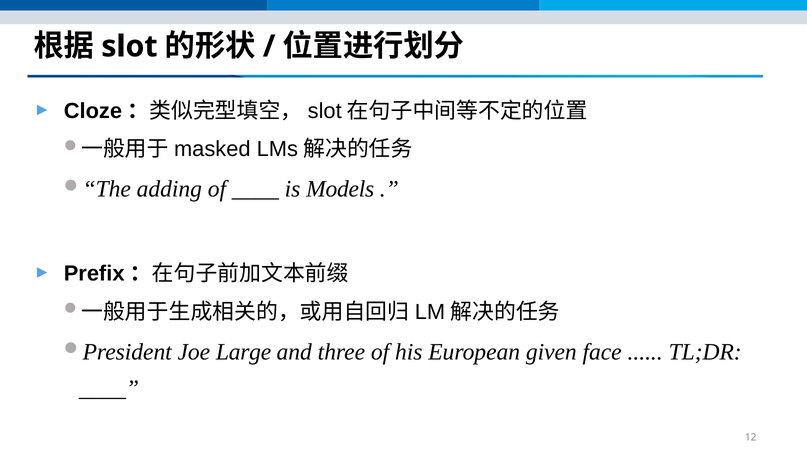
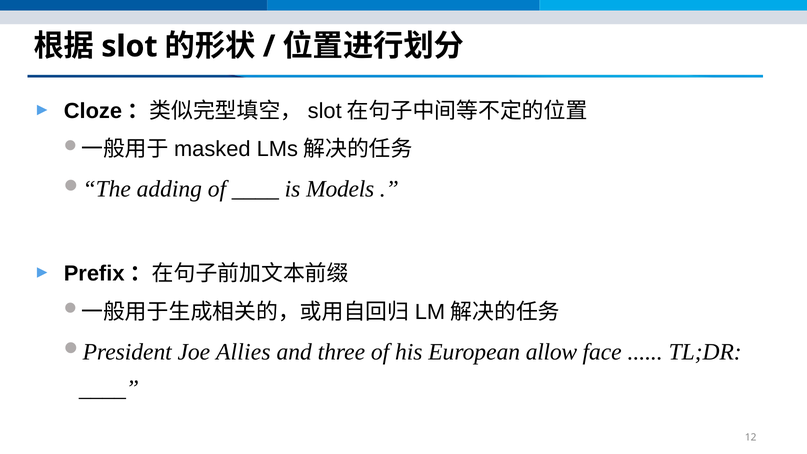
Large: Large -> Allies
given: given -> allow
